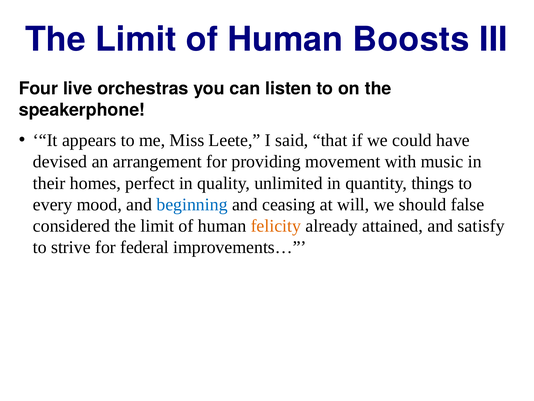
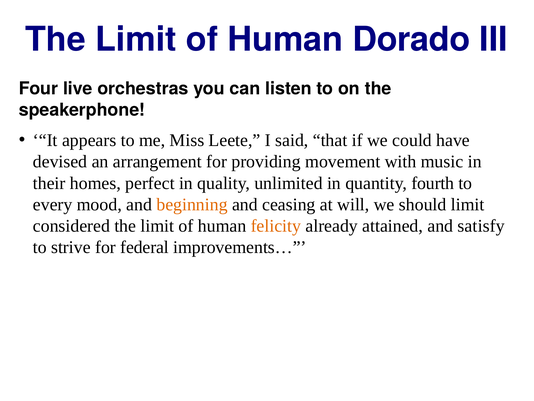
Boosts: Boosts -> Dorado
things: things -> fourth
beginning colour: blue -> orange
should false: false -> limit
